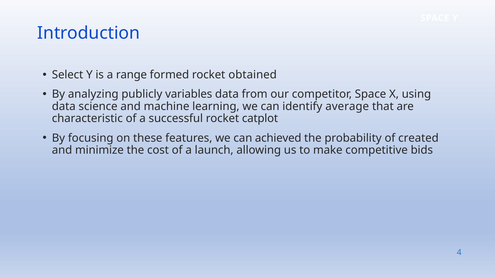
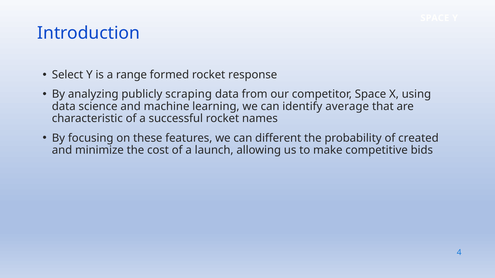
obtained: obtained -> response
variables: variables -> scraping
catplot: catplot -> names
achieved: achieved -> different
